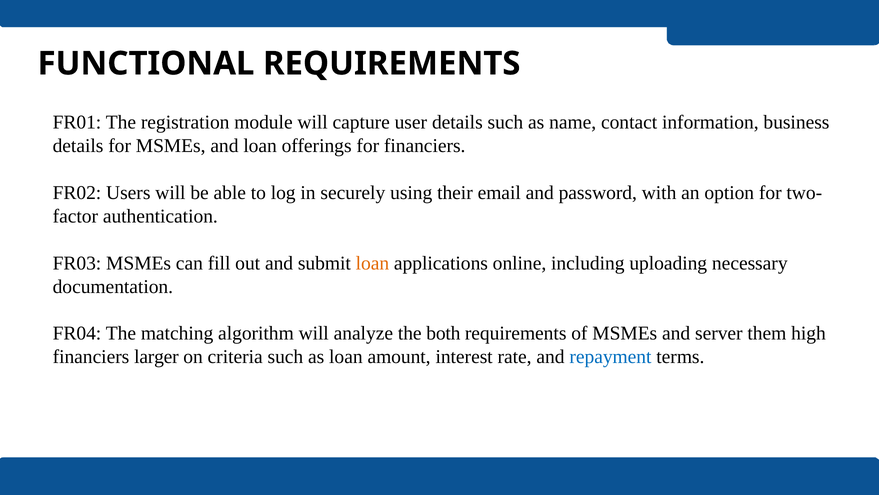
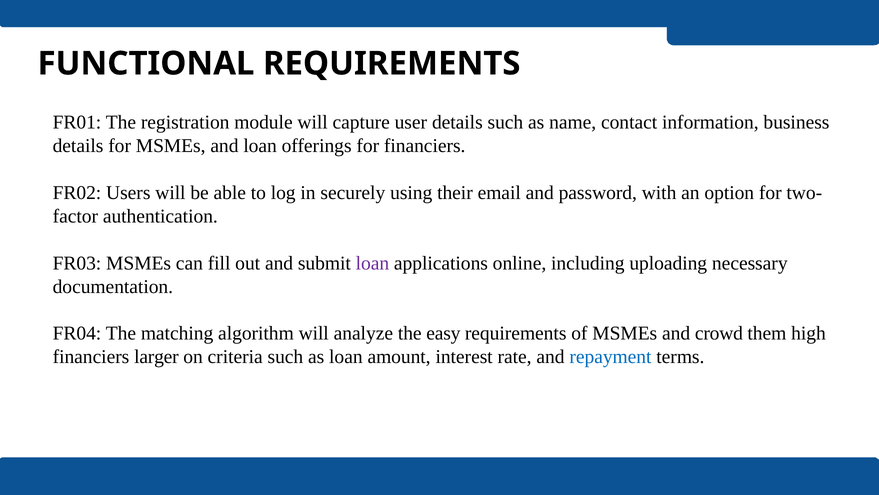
loan at (372, 263) colour: orange -> purple
both: both -> easy
server: server -> crowd
